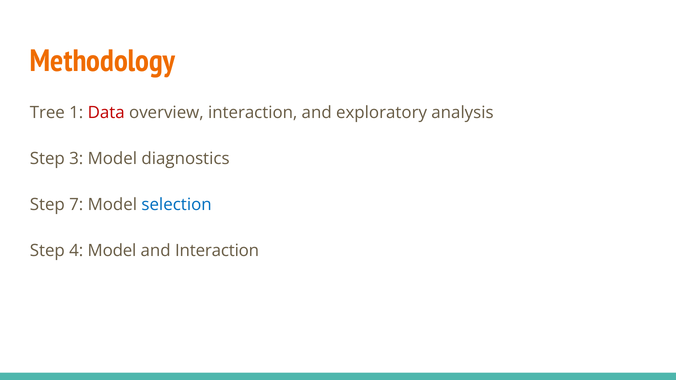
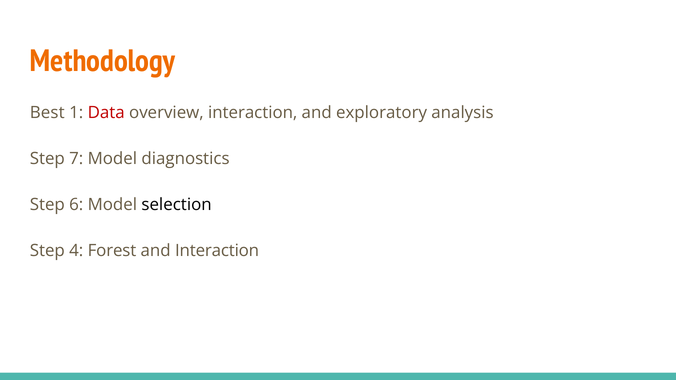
Tree: Tree -> Best
3: 3 -> 7
7: 7 -> 6
selection colour: blue -> black
4 Model: Model -> Forest
